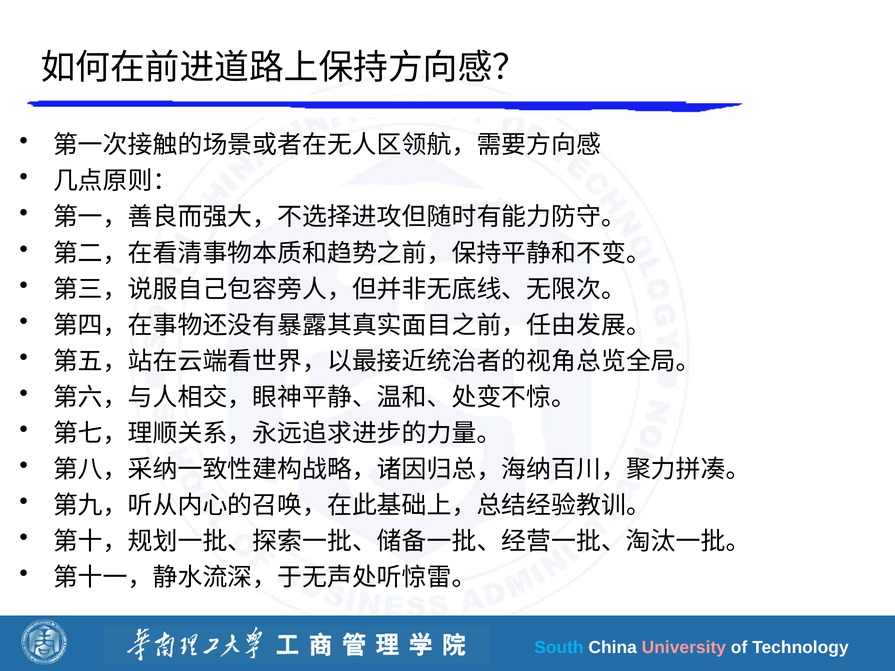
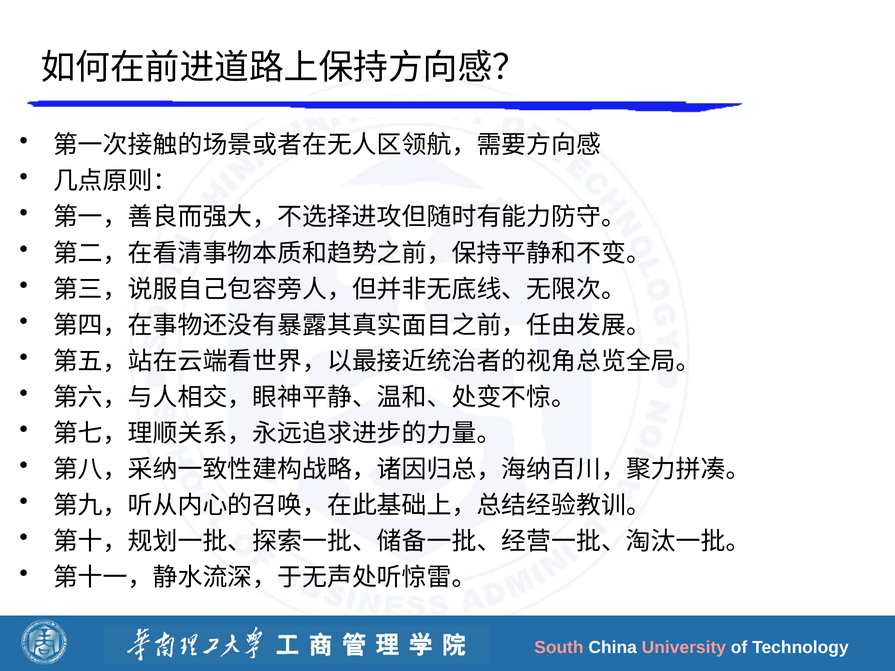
South colour: light blue -> pink
